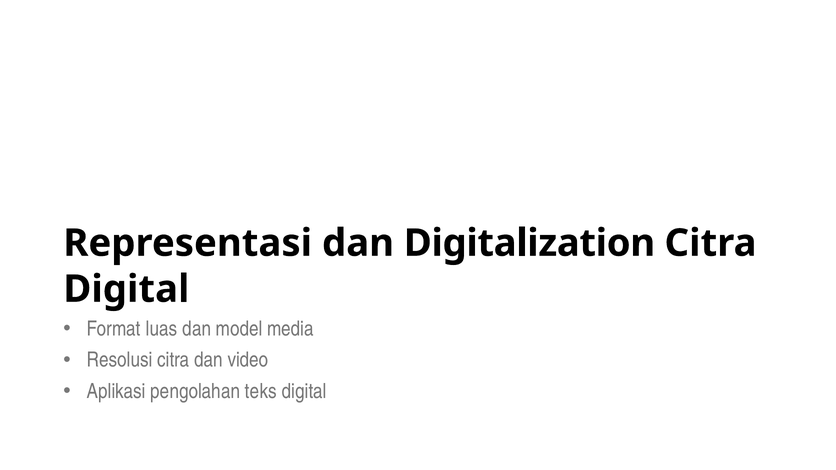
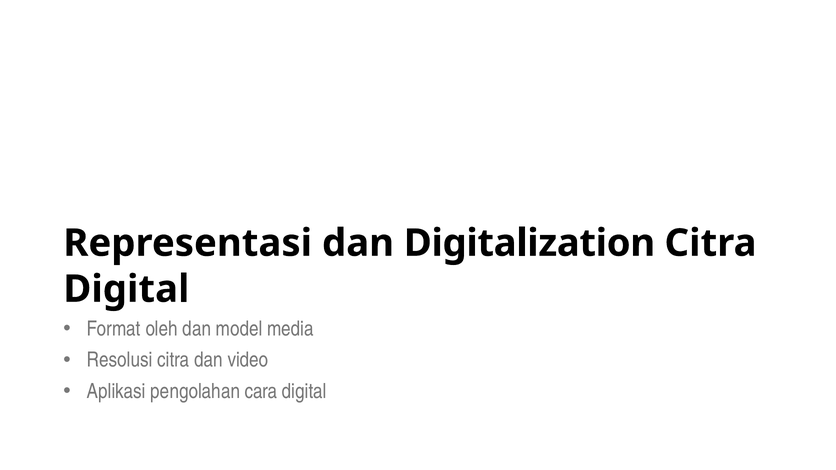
luas: luas -> oleh
teks: teks -> cara
